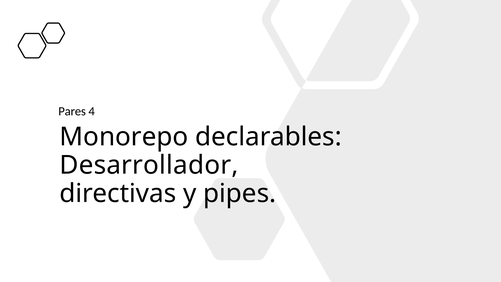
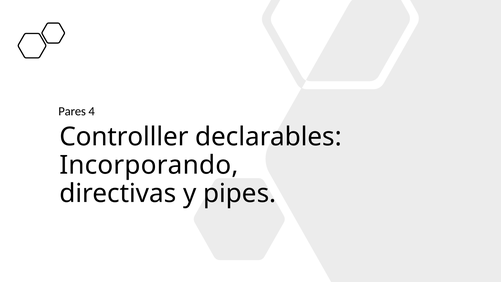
Monorepo: Monorepo -> Controlller
Desarrollador: Desarrollador -> Incorporando
